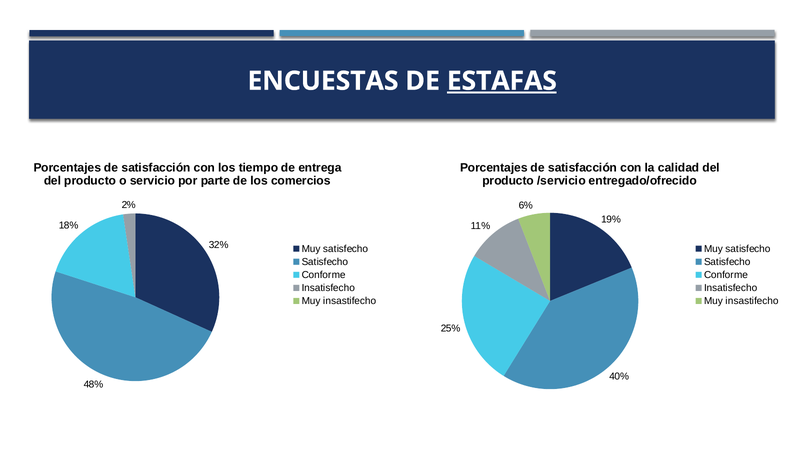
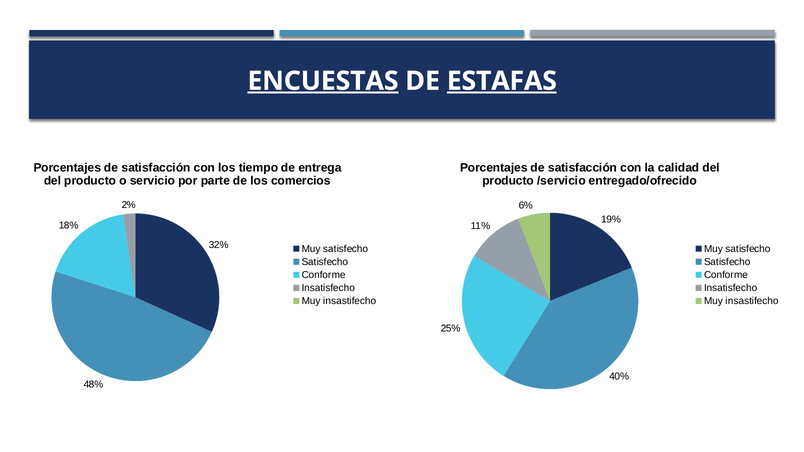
ENCUESTAS underline: none -> present
